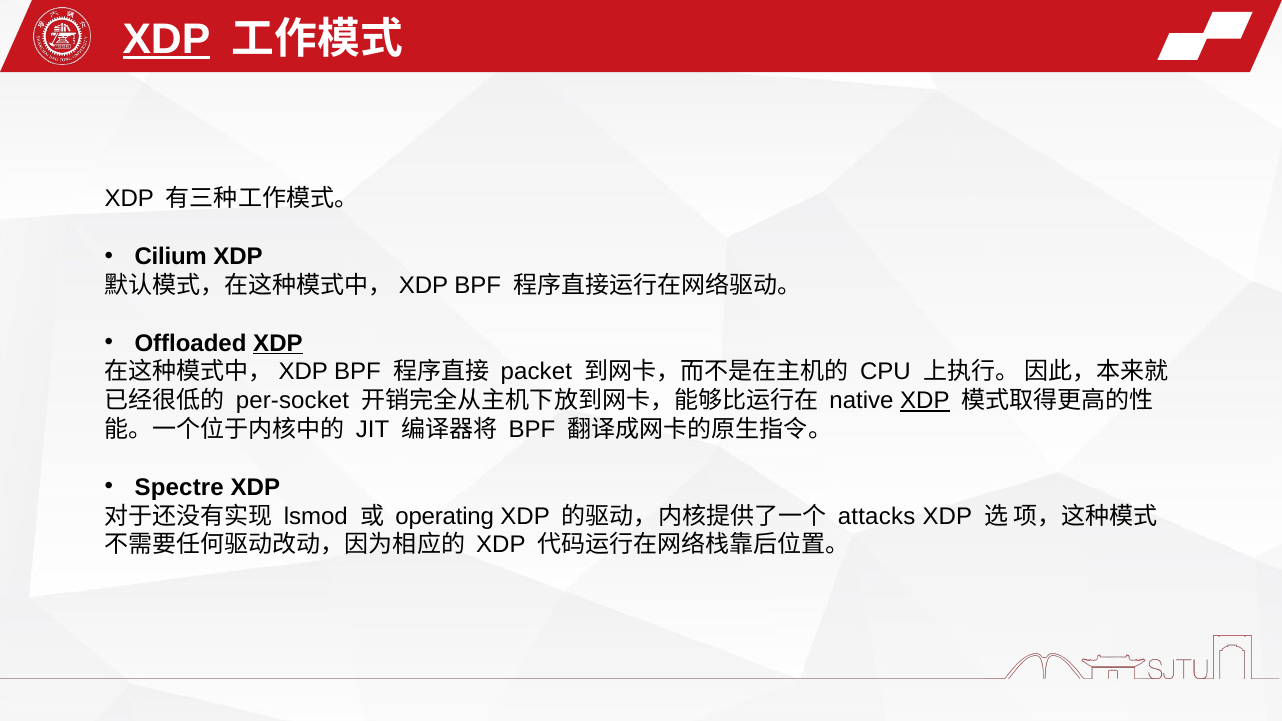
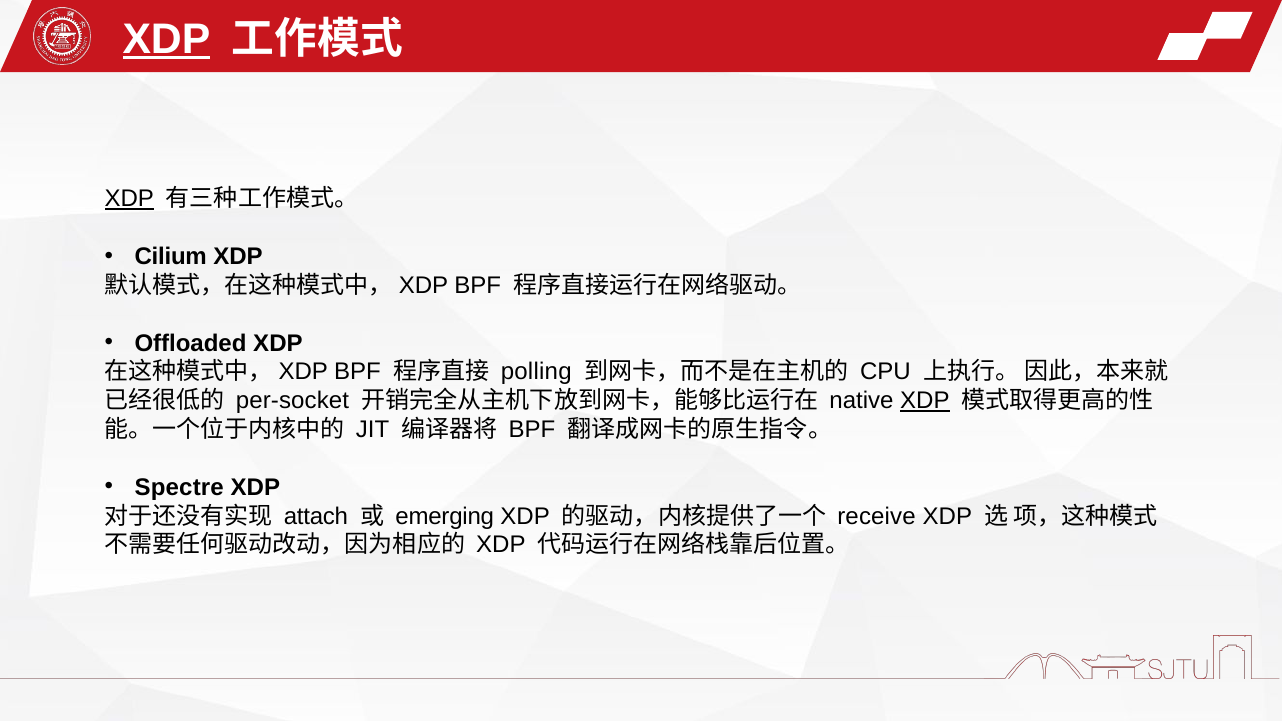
XDP at (129, 199) underline: none -> present
XDP at (278, 343) underline: present -> none
packet: packet -> polling
lsmod: lsmod -> attach
operating: operating -> emerging
attacks: attacks -> receive
